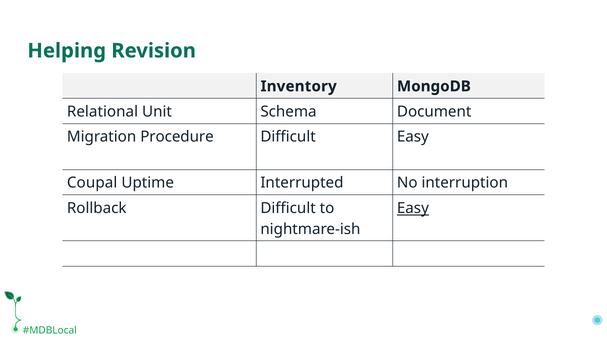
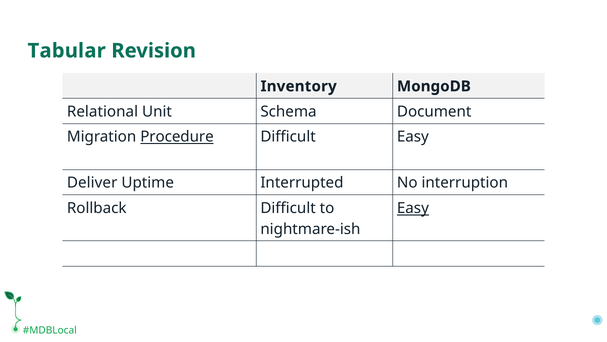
Helping: Helping -> Tabular
Procedure underline: none -> present
Coupal: Coupal -> Deliver
